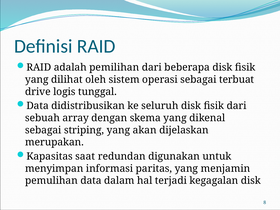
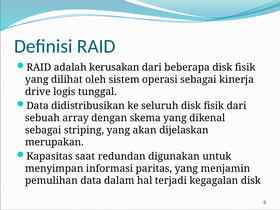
pemilihan: pemilihan -> kerusakan
terbuat: terbuat -> kinerja
